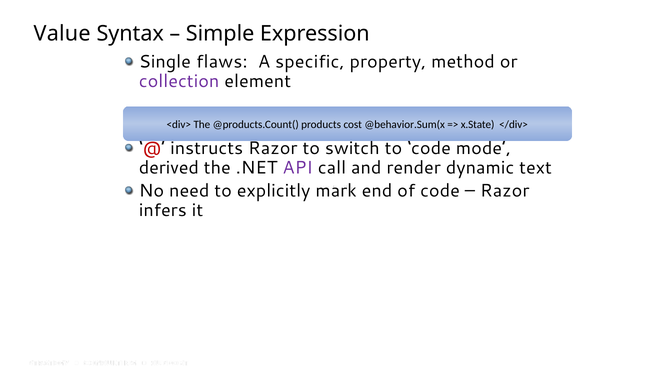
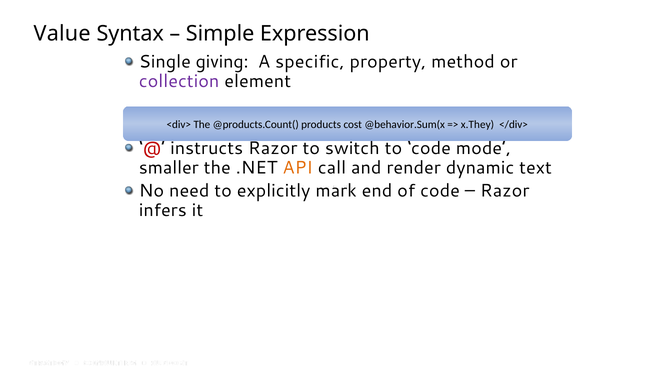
flaws: flaws -> giving
x.State: x.State -> x.They
derived: derived -> smaller
API colour: purple -> orange
